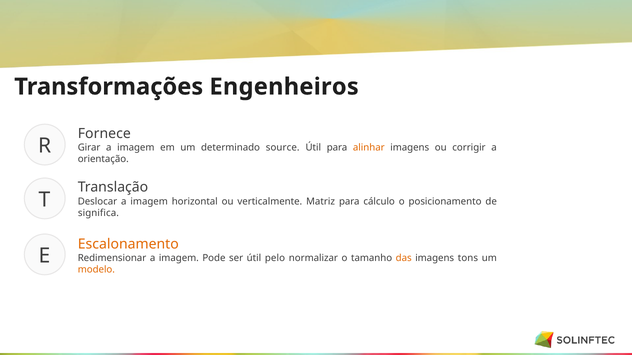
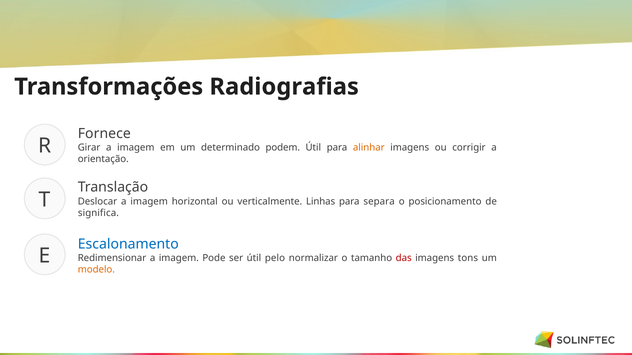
Engenheiros: Engenheiros -> Radiografias
source: source -> podem
Matriz: Matriz -> Linhas
cálculo: cálculo -> separa
Escalonamento colour: orange -> blue
das colour: orange -> red
